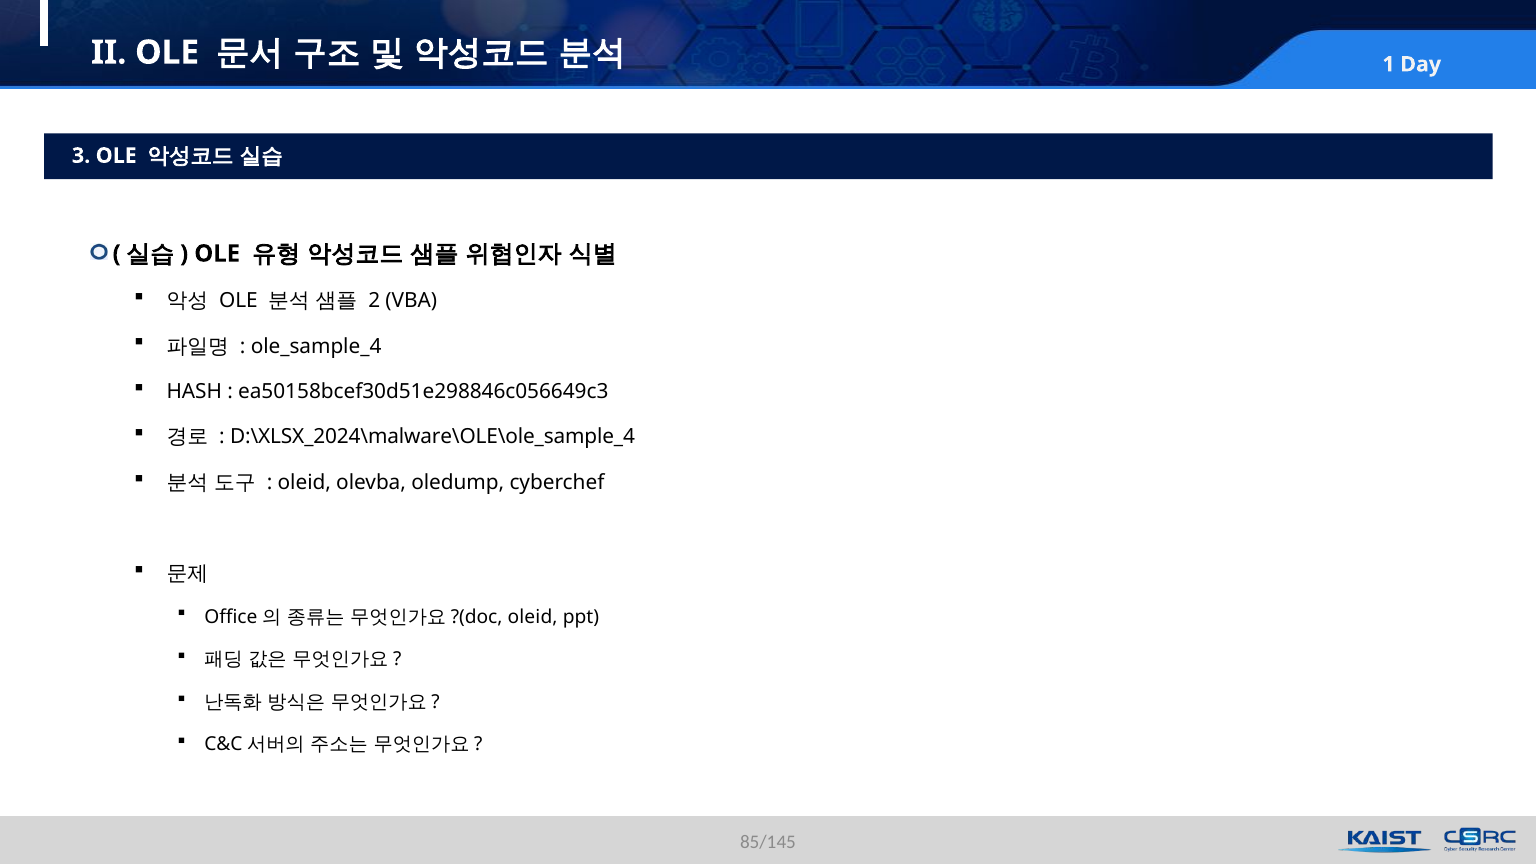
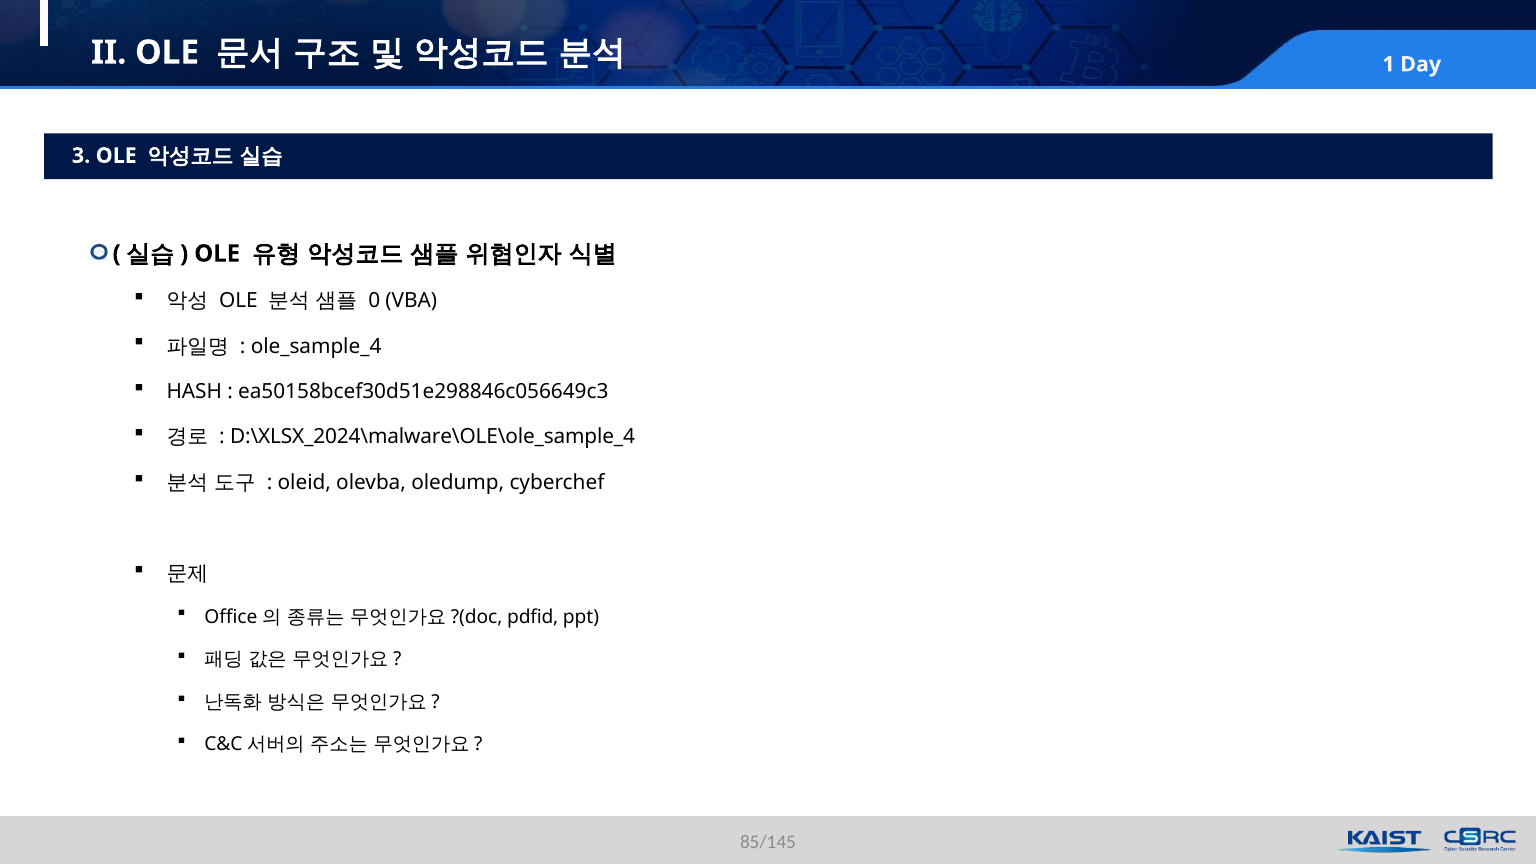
2: 2 -> 0
oleid at (533, 617): oleid -> pdfid
